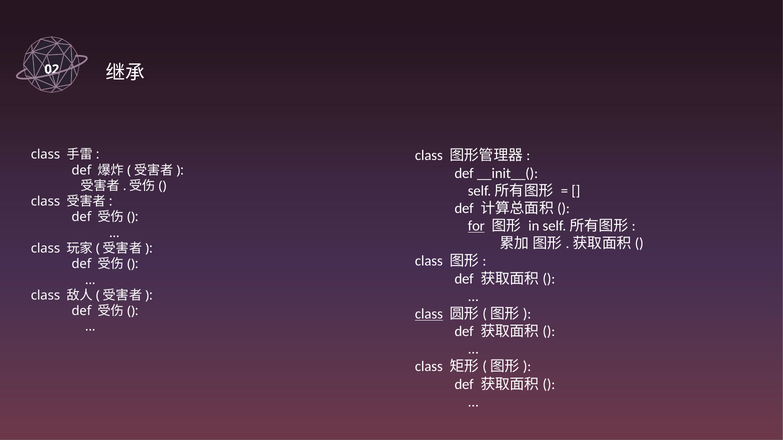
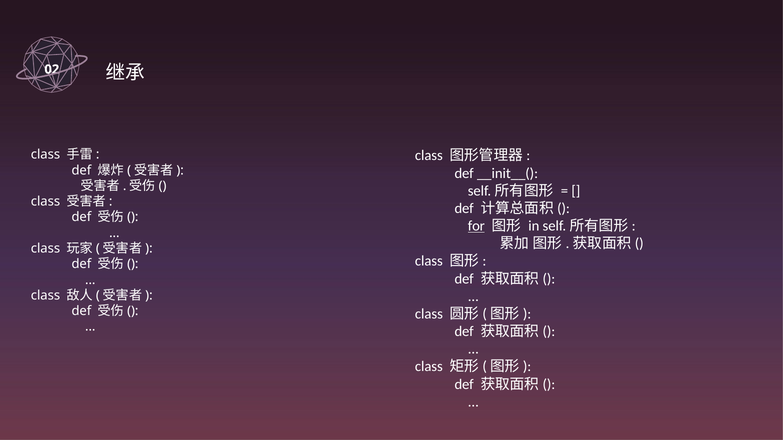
class at (429, 314) underline: present -> none
